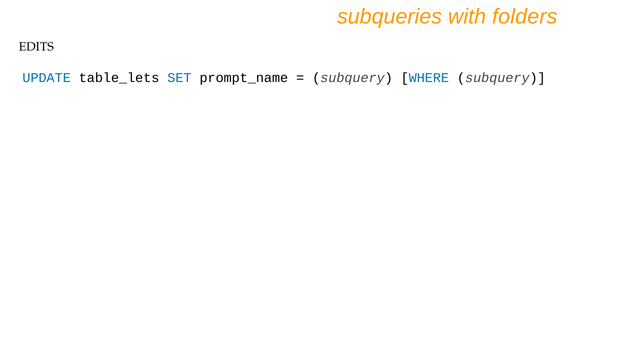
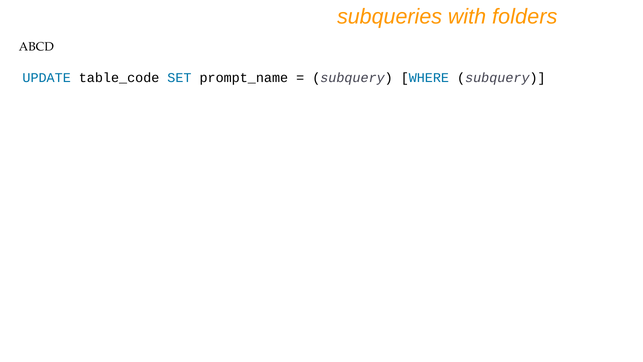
EDITS: EDITS -> ABCD
table_lets: table_lets -> table_code
